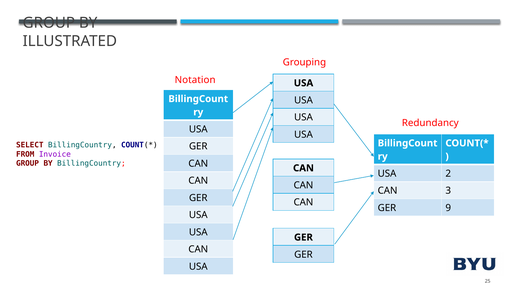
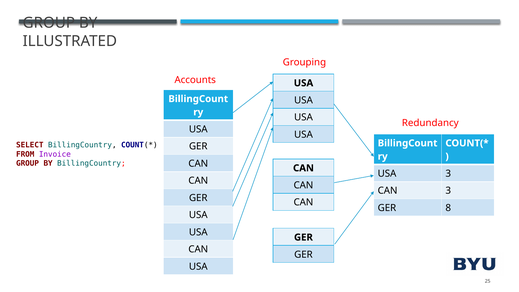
Notation: Notation -> Accounts
USA 2: 2 -> 3
9: 9 -> 8
